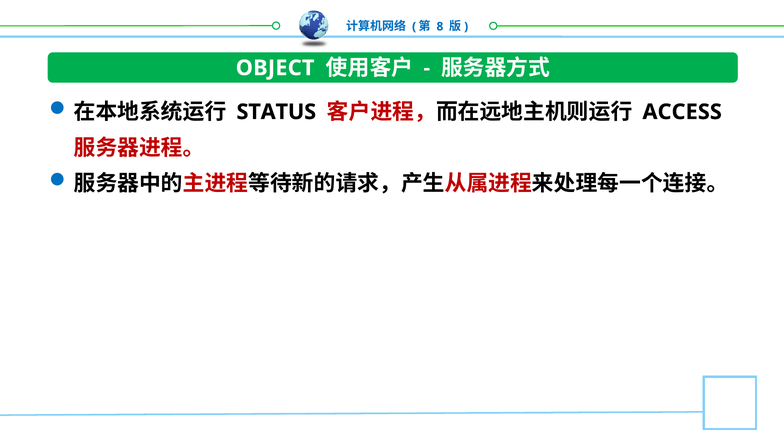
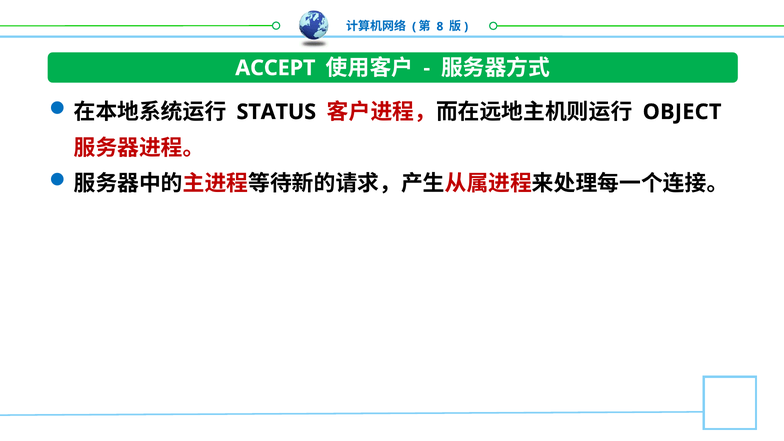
OBJECT: OBJECT -> ACCEPT
ACCESS: ACCESS -> OBJECT
